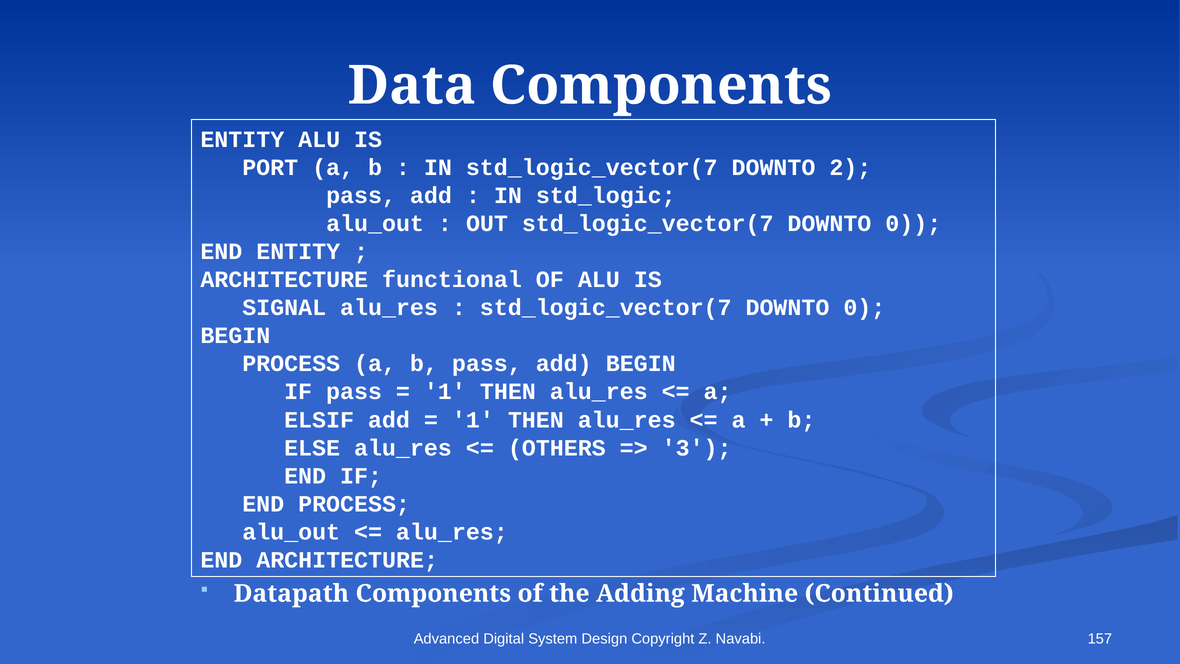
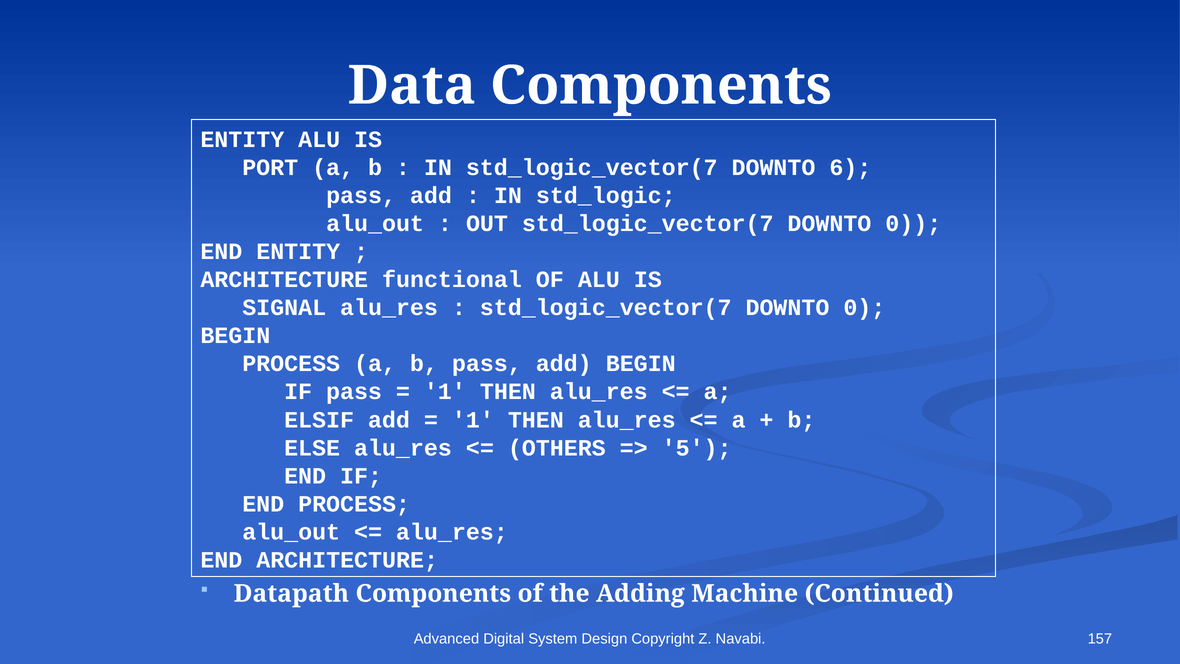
2: 2 -> 6
3: 3 -> 5
